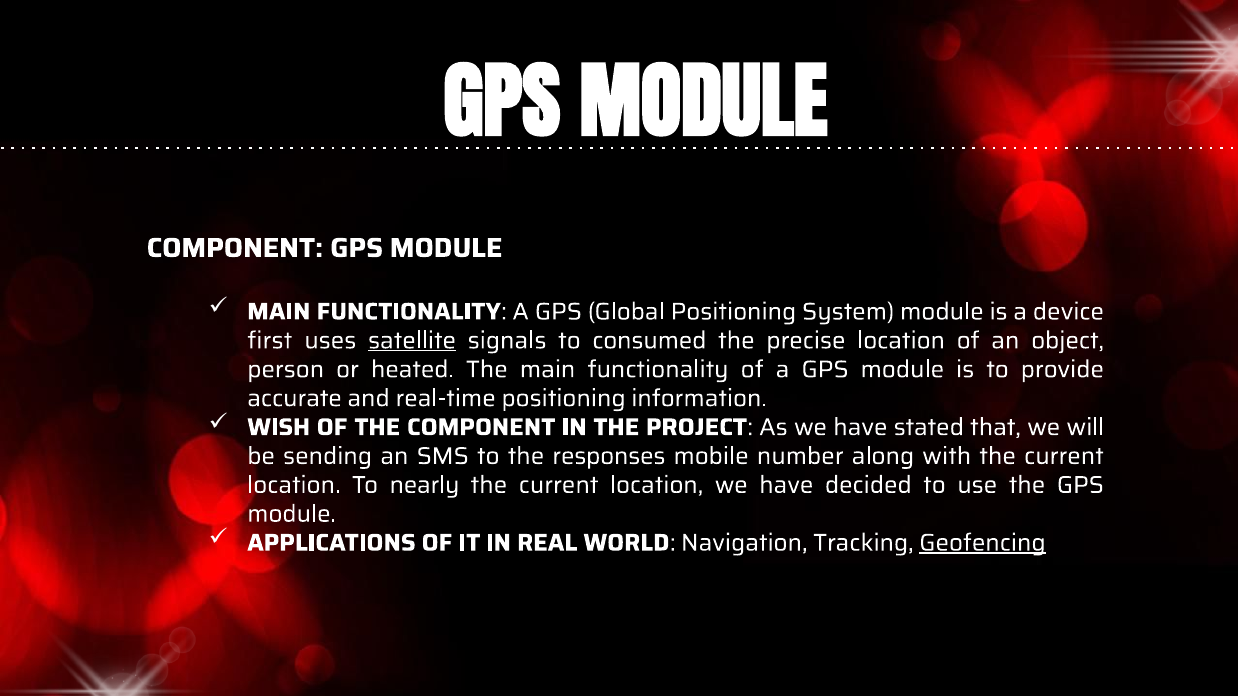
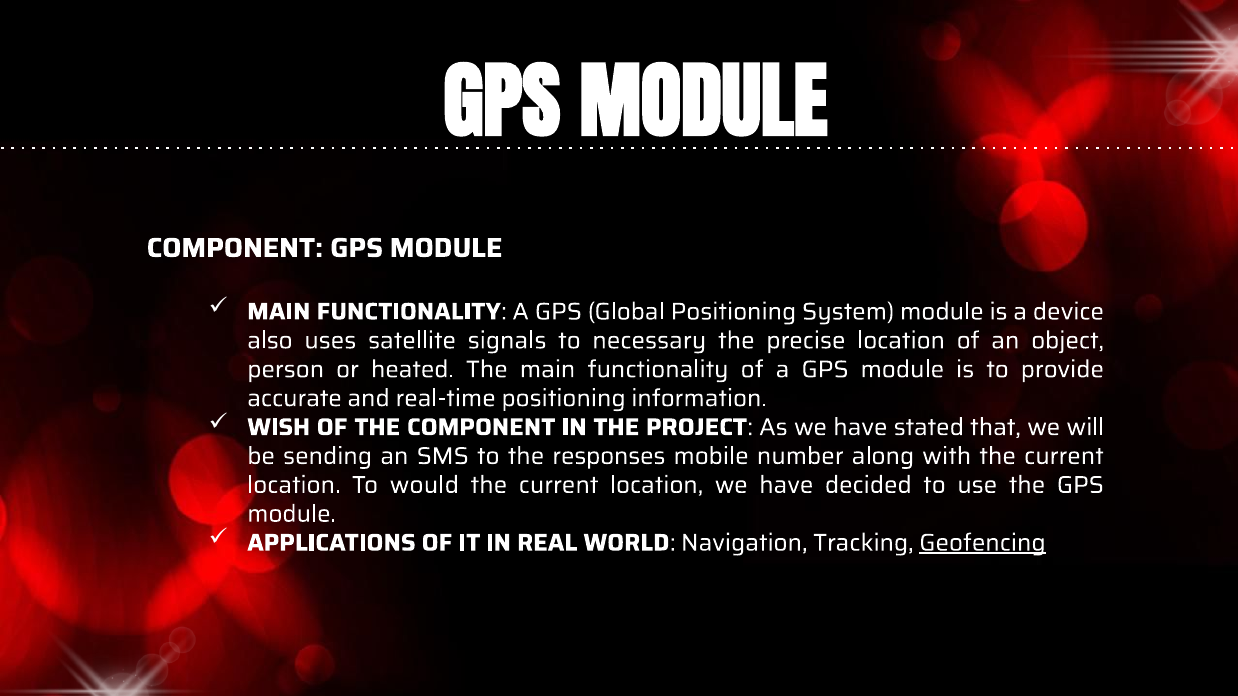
first: first -> also
satellite underline: present -> none
consumed: consumed -> necessary
nearly: nearly -> would
